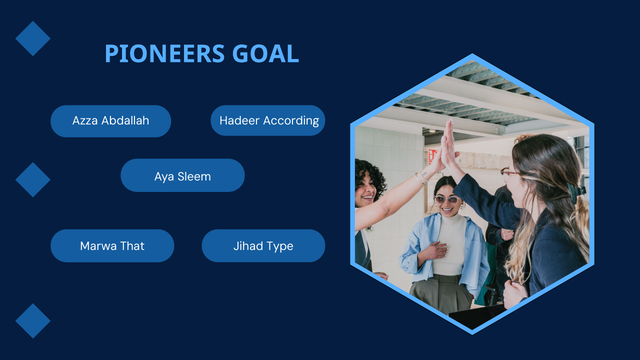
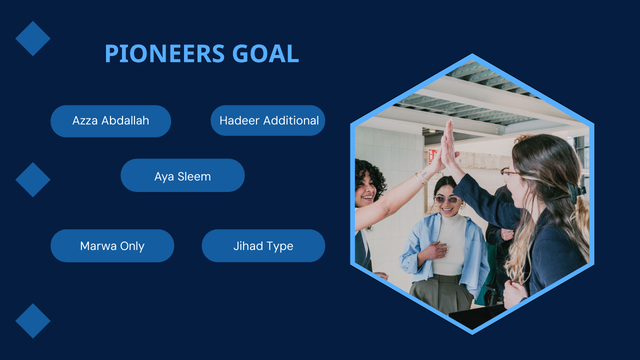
According: According -> Additional
That: That -> Only
